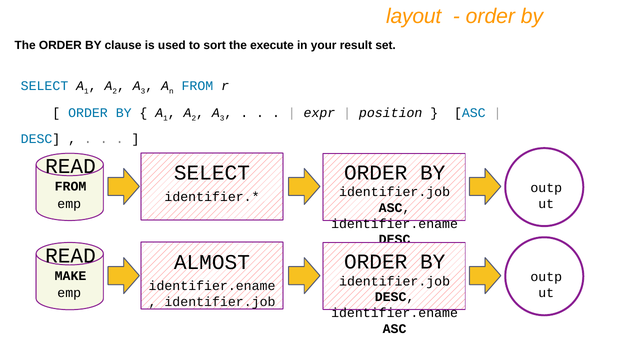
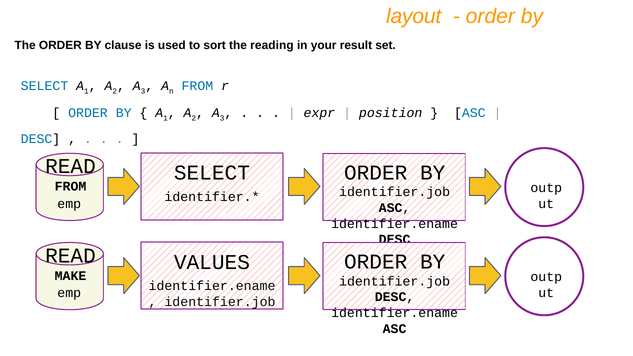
execute: execute -> reading
ALMOST: ALMOST -> VALUES
